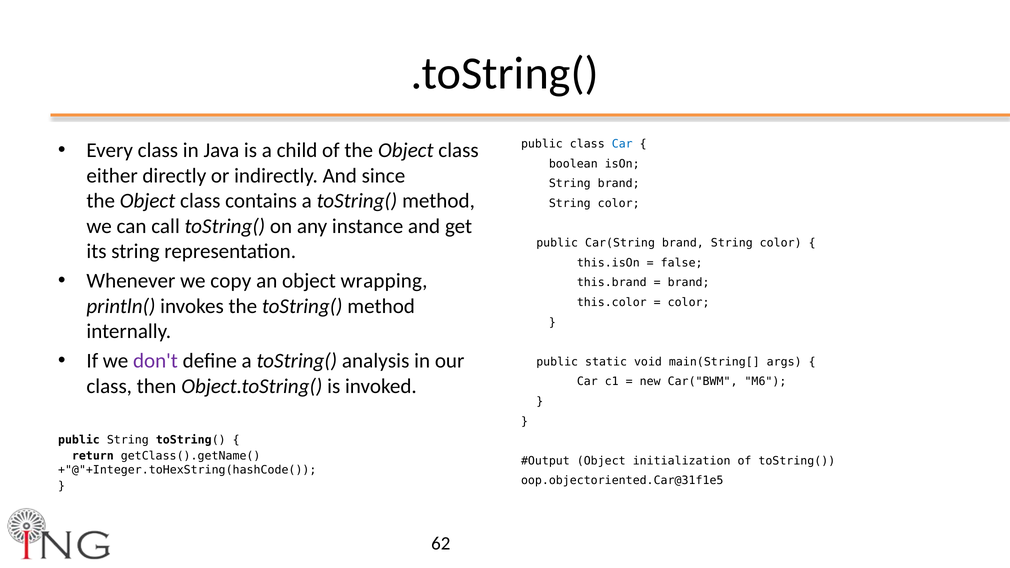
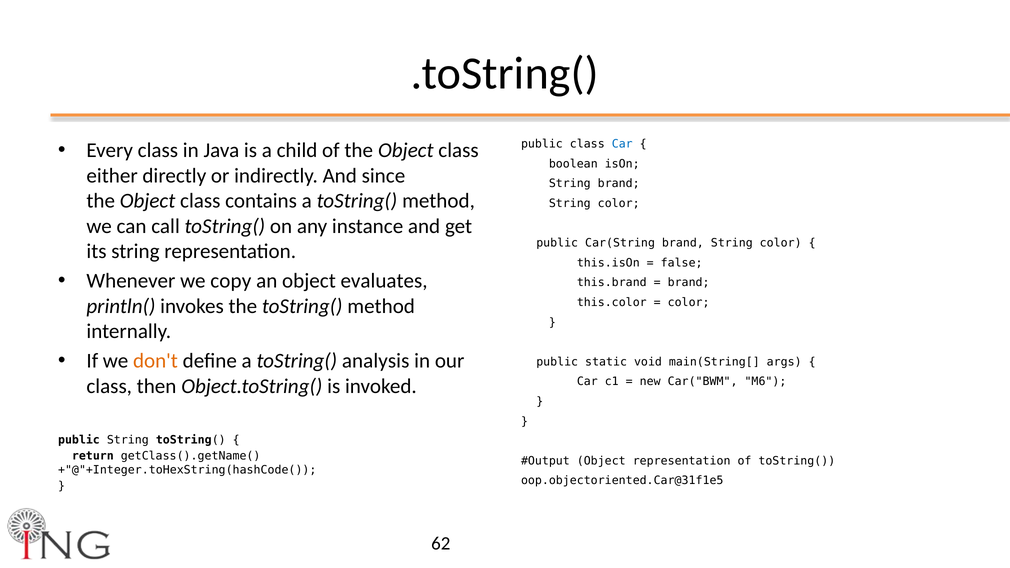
wrapping: wrapping -> evaluates
don't colour: purple -> orange
Object initialization: initialization -> representation
